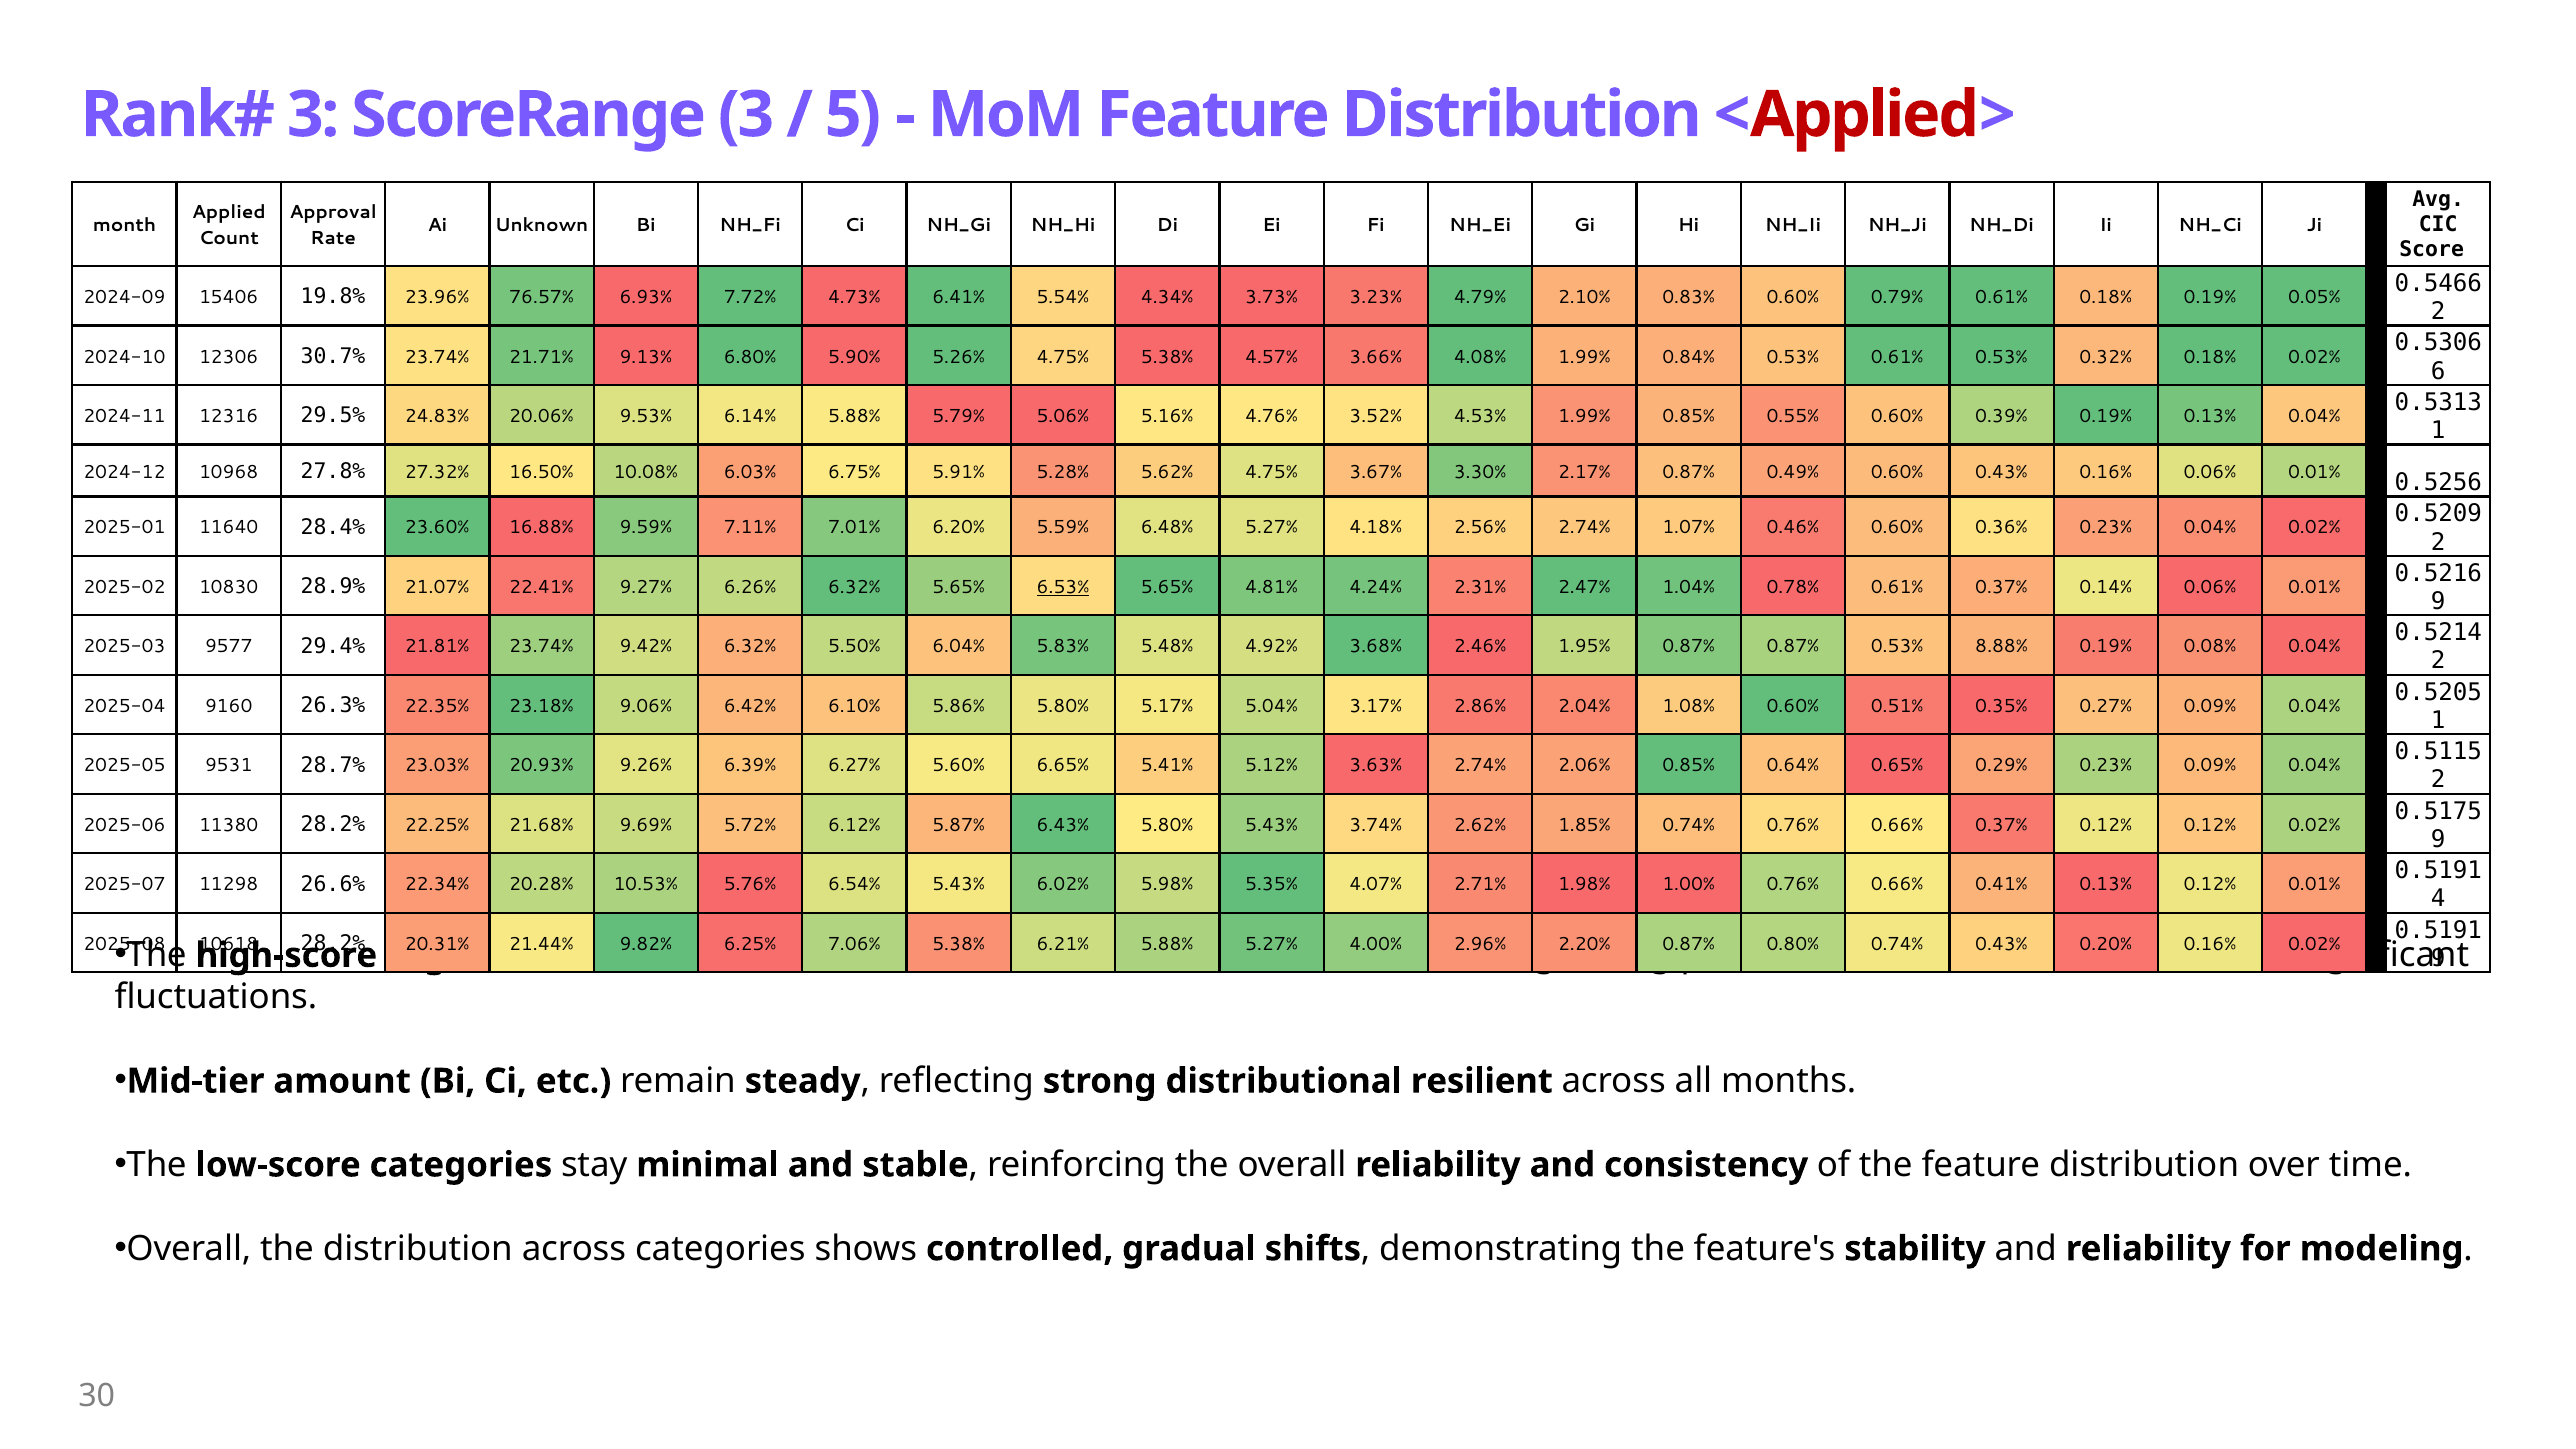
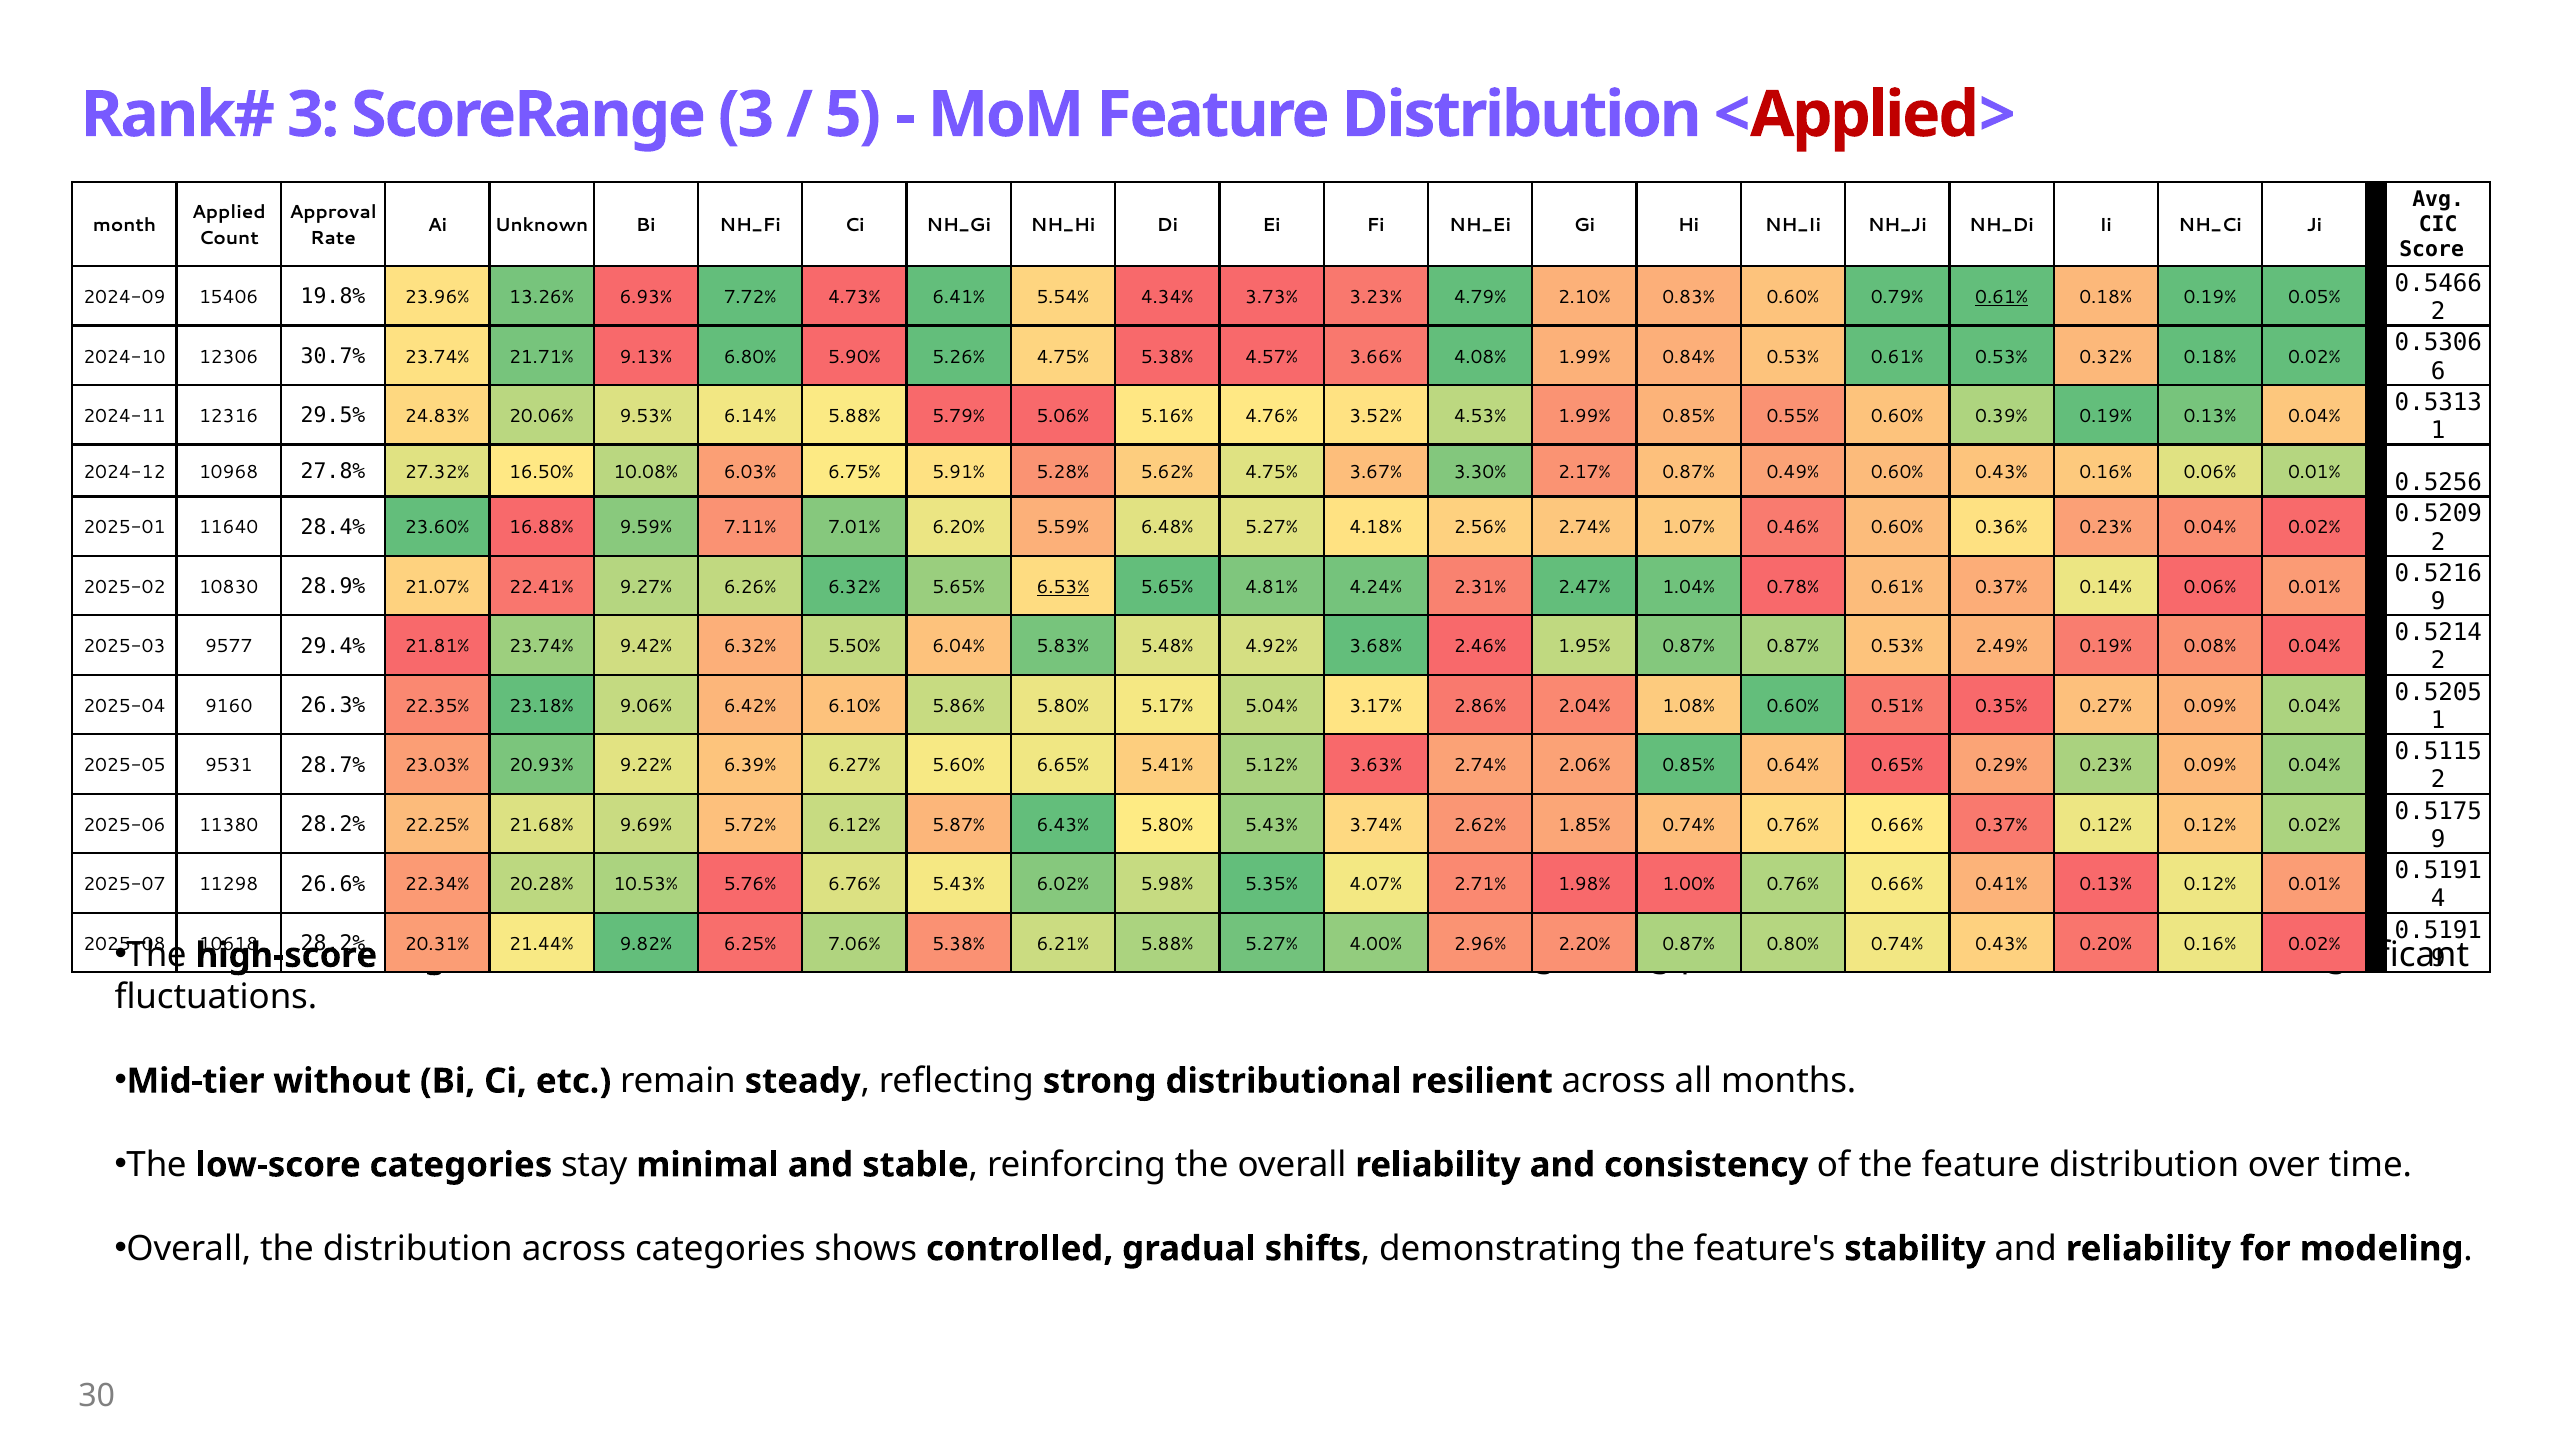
76.57%: 76.57% -> 13.26%
0.61% at (2002, 297) underline: none -> present
8.88%: 8.88% -> 2.49%
9.26%: 9.26% -> 9.22%
6.54%: 6.54% -> 6.76%
amount: amount -> without
